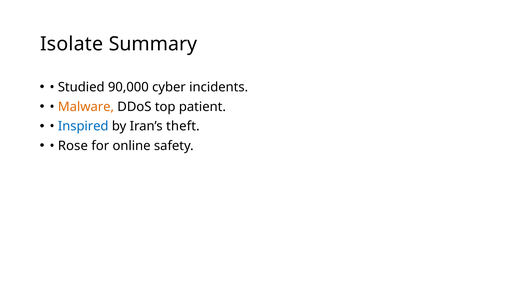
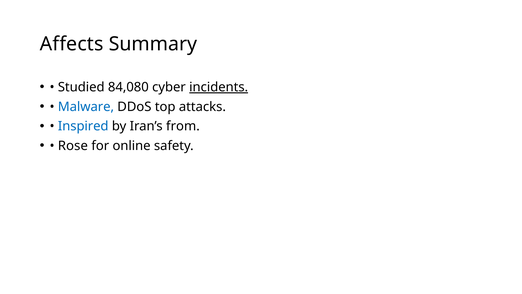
Isolate: Isolate -> Affects
90,000: 90,000 -> 84,080
incidents underline: none -> present
Malware colour: orange -> blue
patient: patient -> attacks
theft: theft -> from
